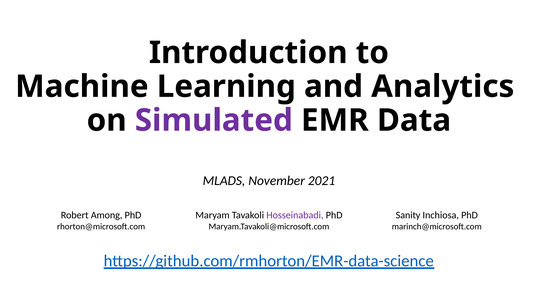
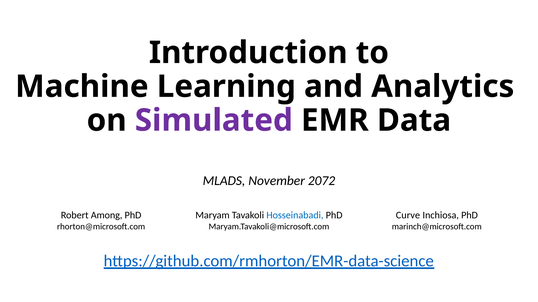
2021: 2021 -> 2072
Hosseinabadi colour: purple -> blue
Sanity: Sanity -> Curve
